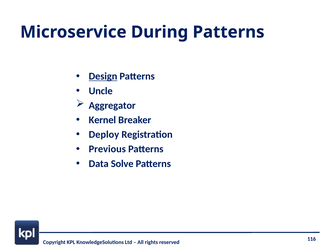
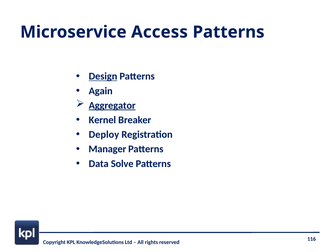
During: During -> Access
Uncle: Uncle -> Again
Aggregator underline: none -> present
Previous: Previous -> Manager
